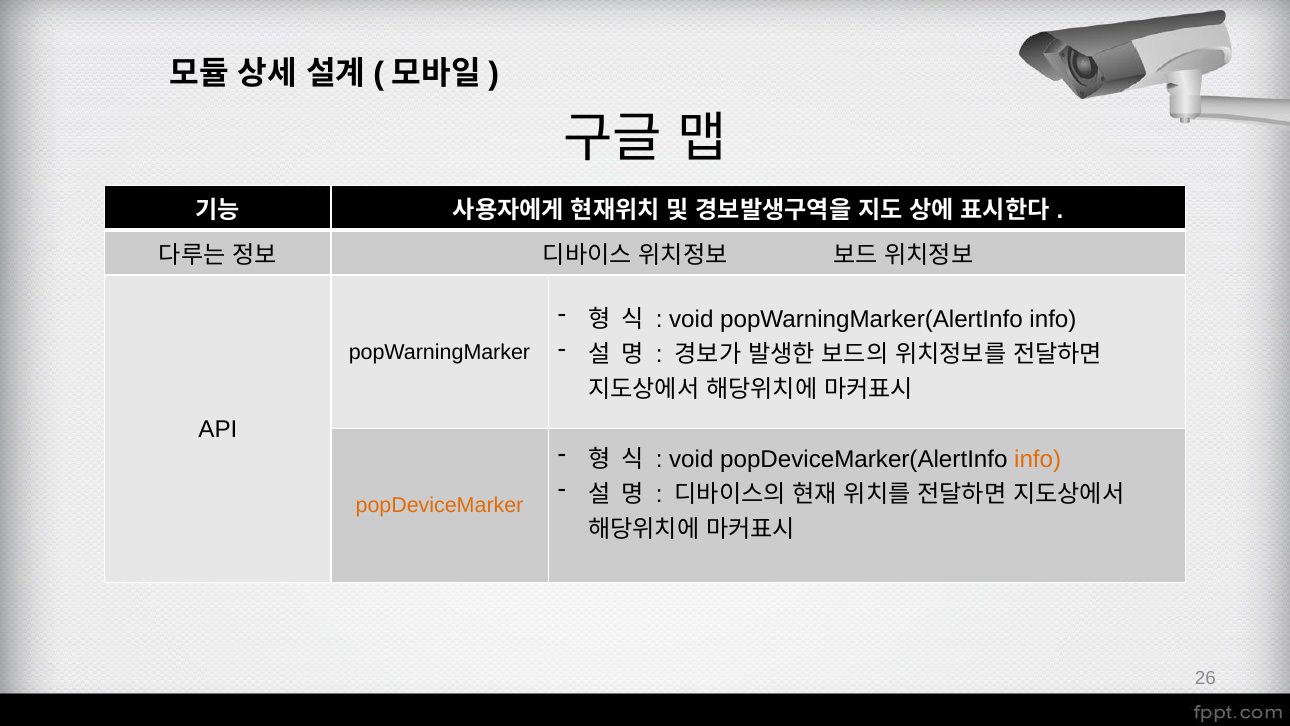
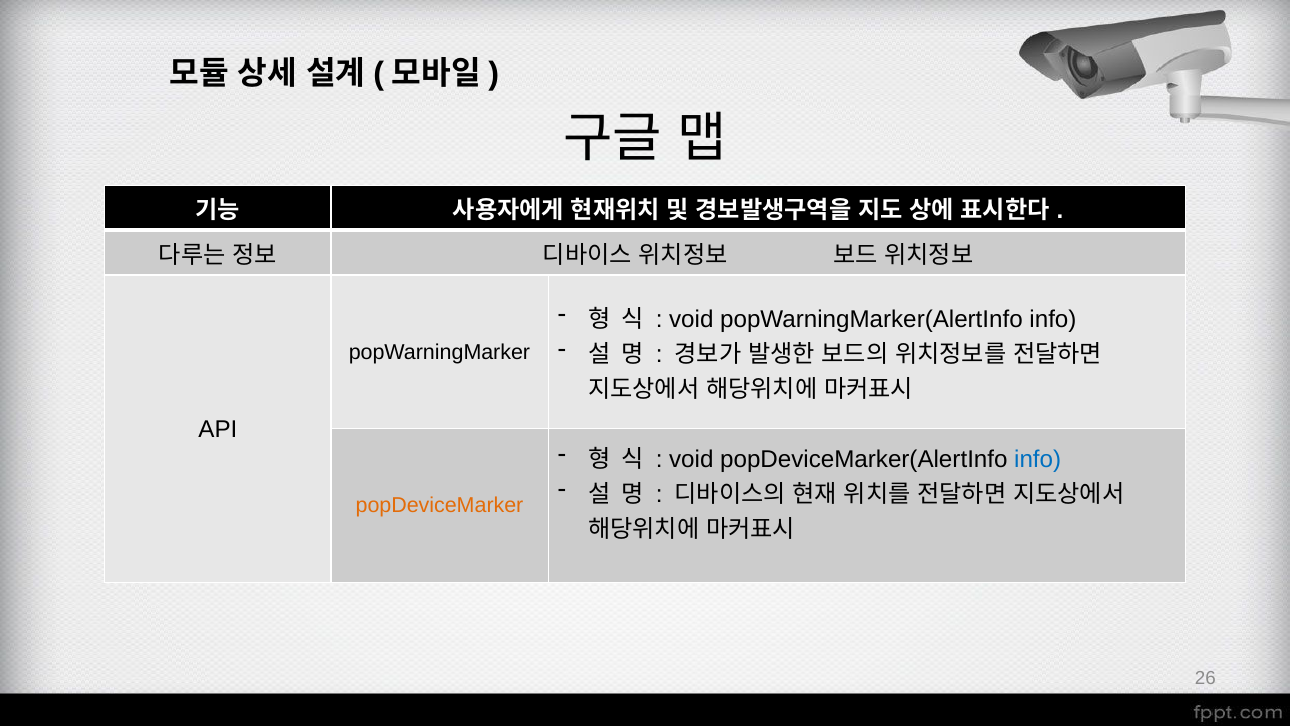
info at (1038, 459) colour: orange -> blue
